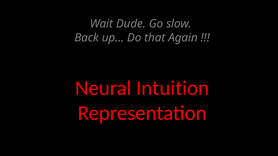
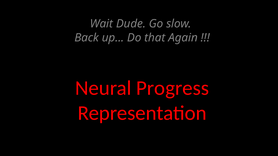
Intuition: Intuition -> Progress
